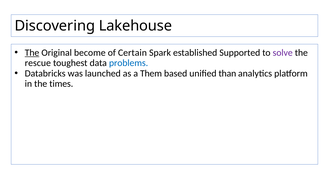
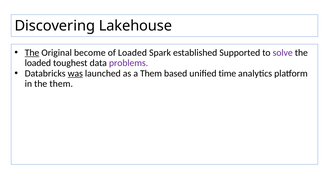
of Certain: Certain -> Loaded
rescue at (38, 63): rescue -> loaded
problems colour: blue -> purple
was underline: none -> present
than: than -> time
the times: times -> them
